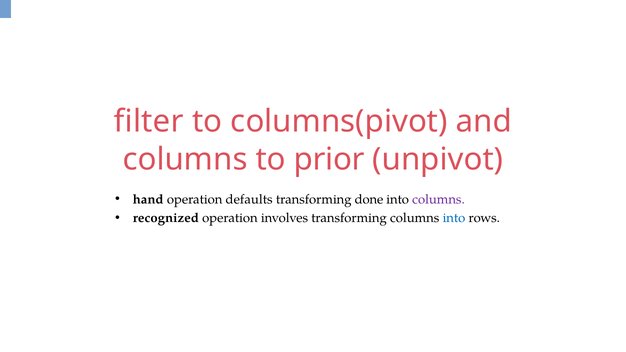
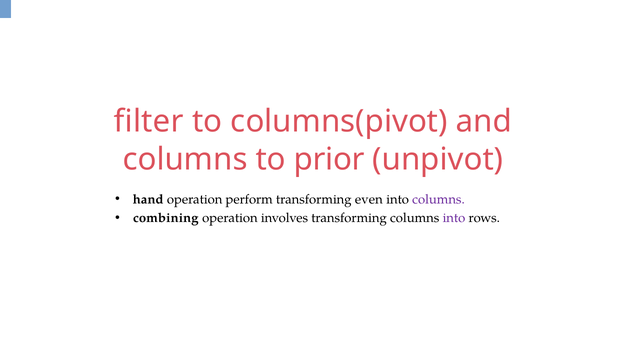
defaults: defaults -> perform
done: done -> even
recognized: recognized -> combining
into at (454, 218) colour: blue -> purple
